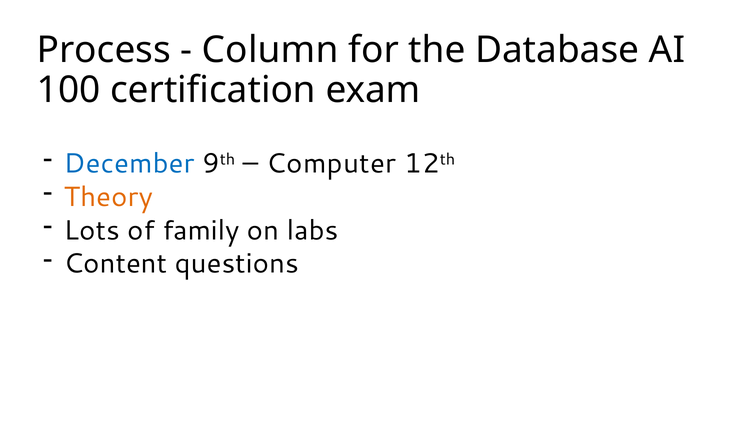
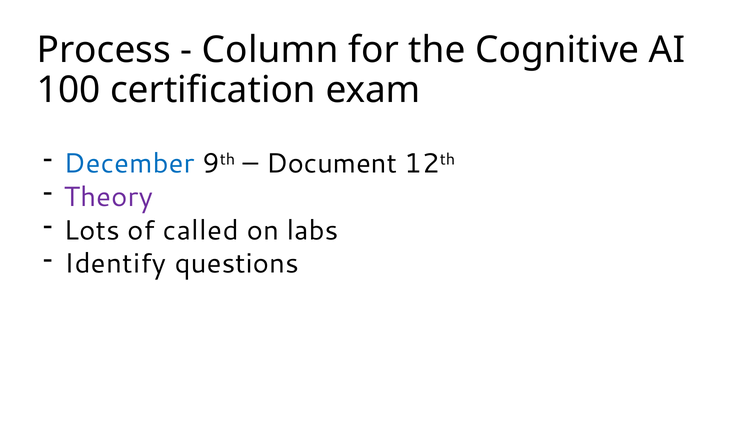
Database: Database -> Cognitive
Computer: Computer -> Document
Theory colour: orange -> purple
family: family -> called
Content: Content -> Identify
